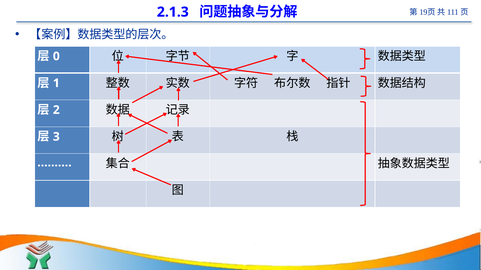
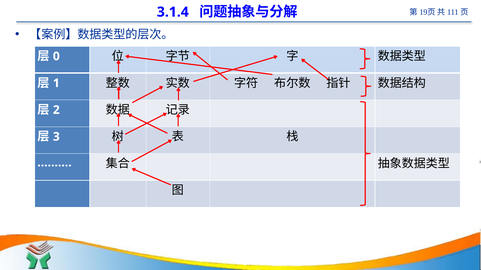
2.1.3: 2.1.3 -> 3.1.4
